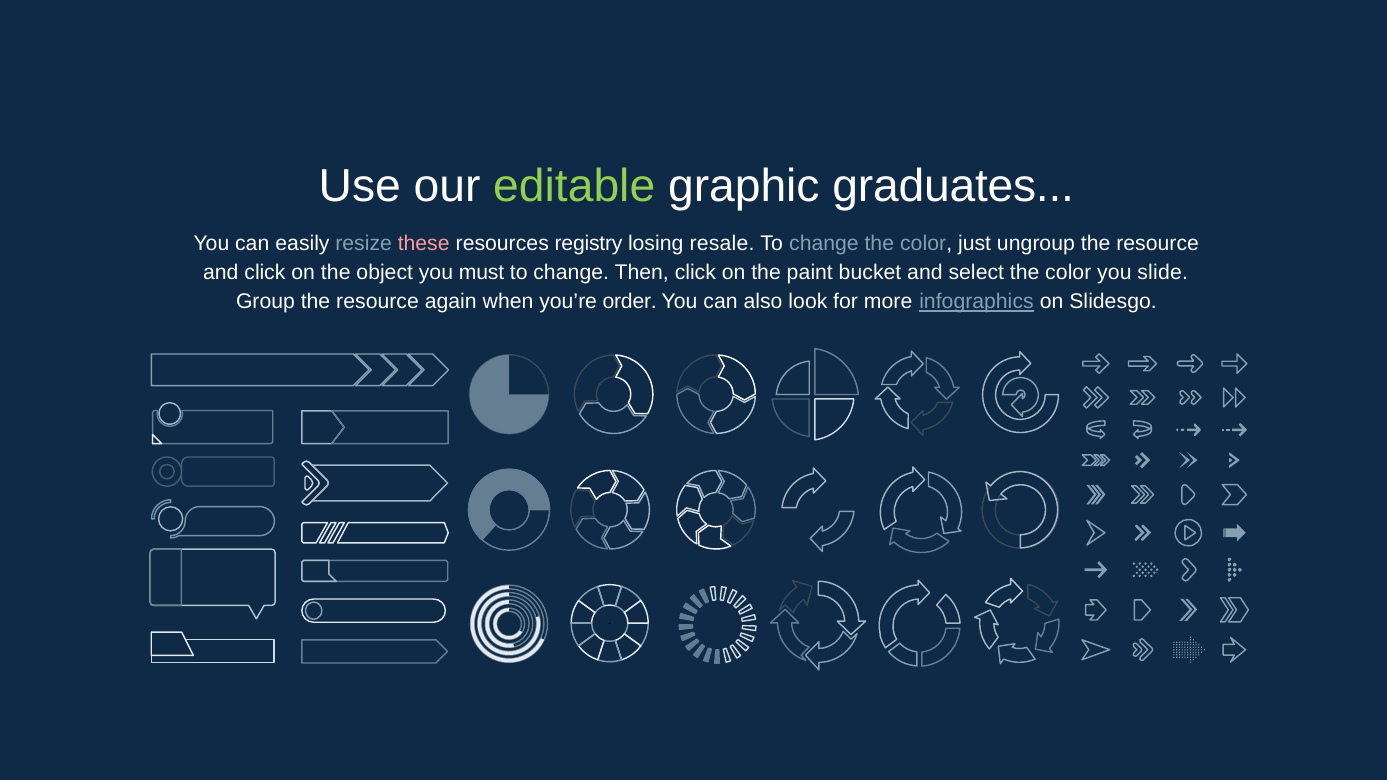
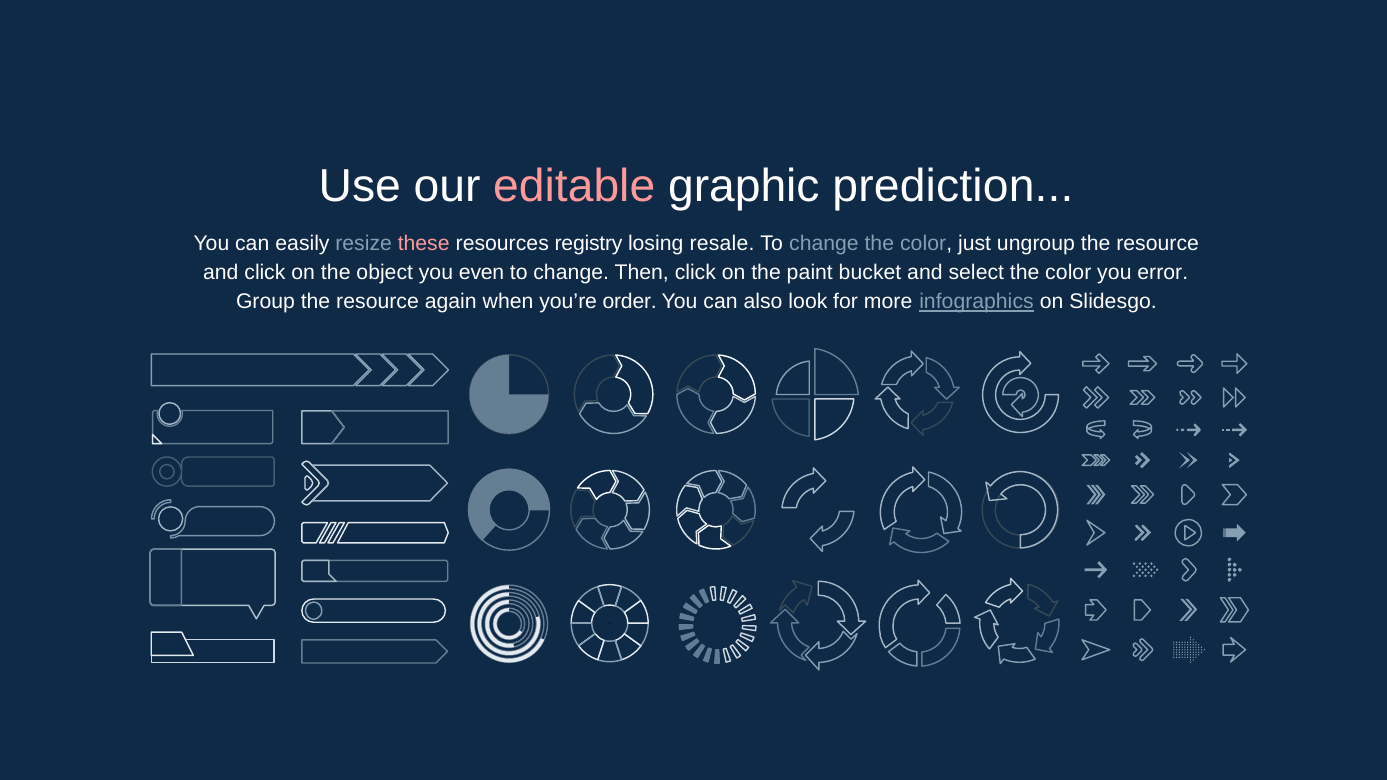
editable colour: light green -> pink
graduates: graduates -> prediction
must: must -> even
slide: slide -> error
